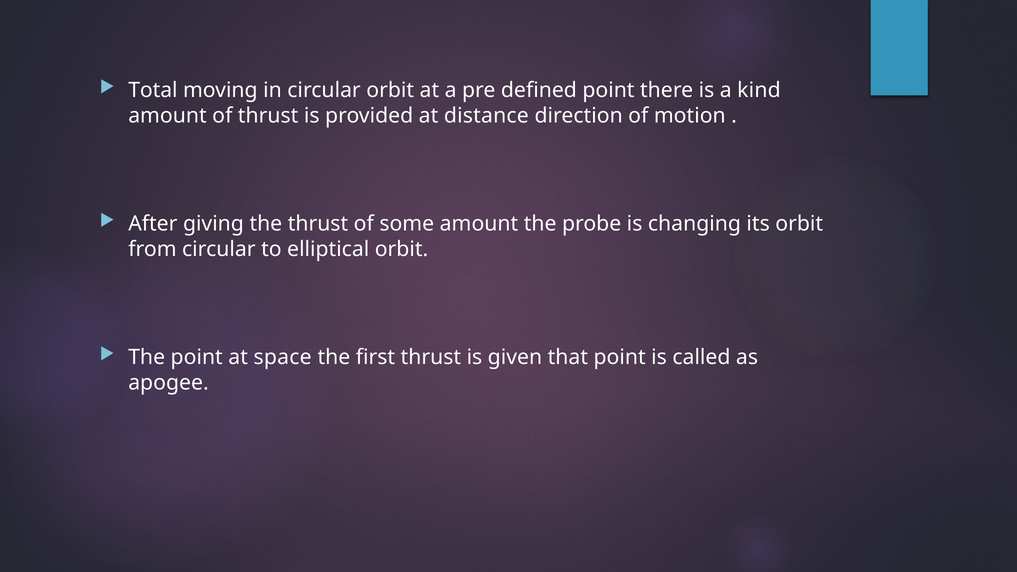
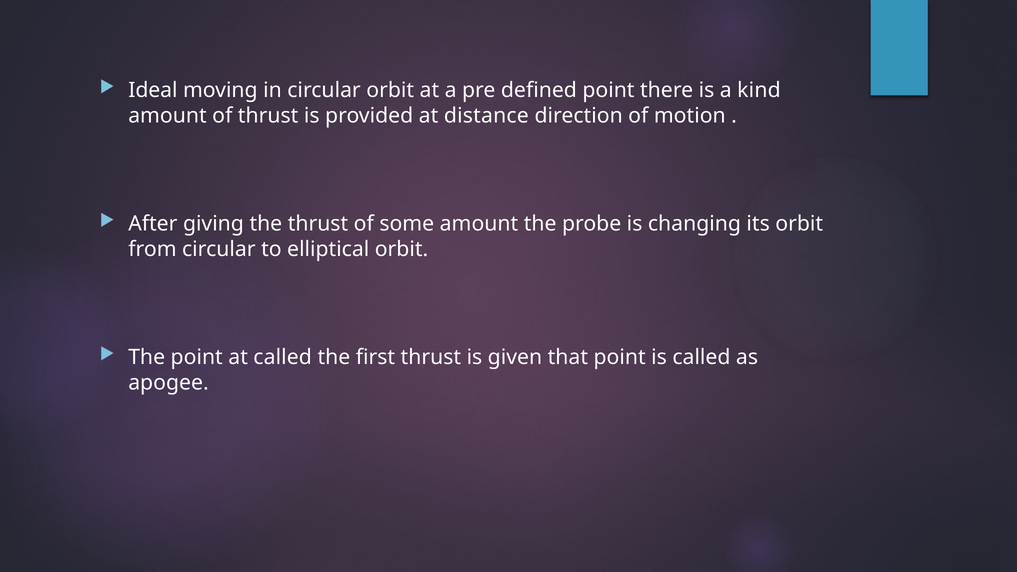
Total: Total -> Ideal
at space: space -> called
